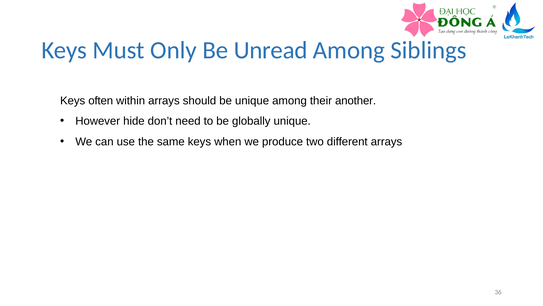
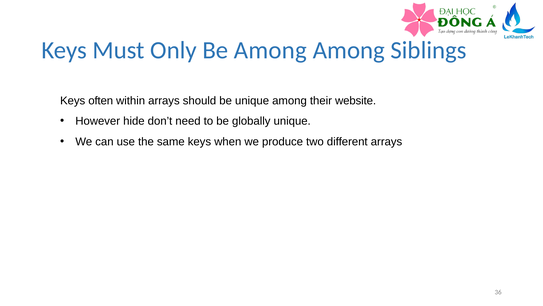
Be Unread: Unread -> Among
another: another -> website
